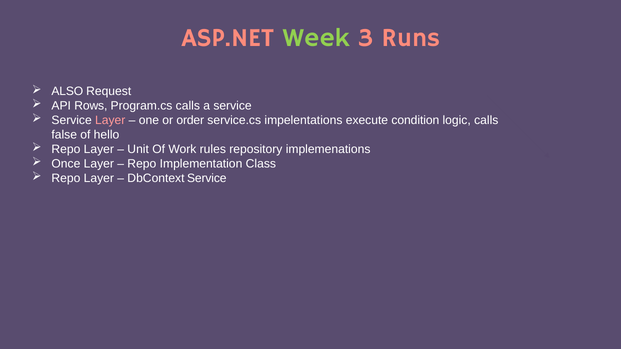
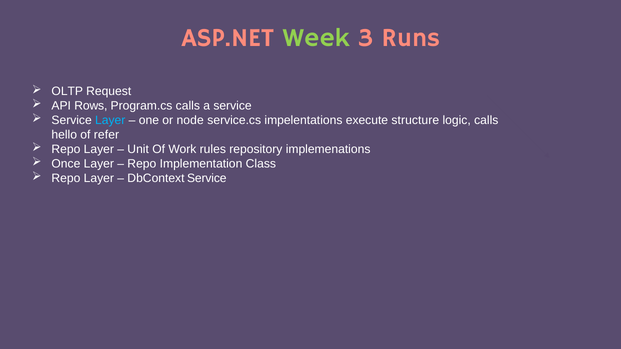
ALSO: ALSO -> OLTP
Layer at (110, 121) colour: pink -> light blue
order: order -> node
condition: condition -> structure
false: false -> hello
hello: hello -> refer
